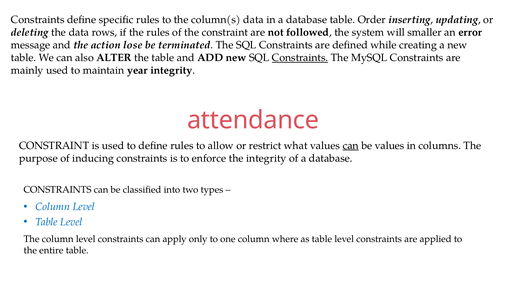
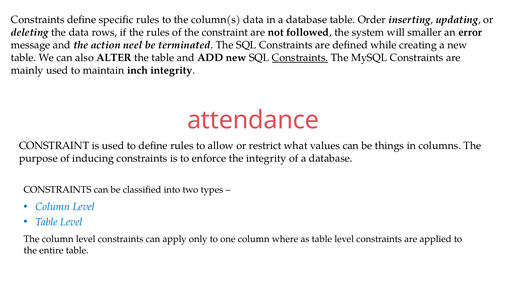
lose: lose -> neel
year: year -> inch
can at (351, 145) underline: present -> none
be values: values -> things
